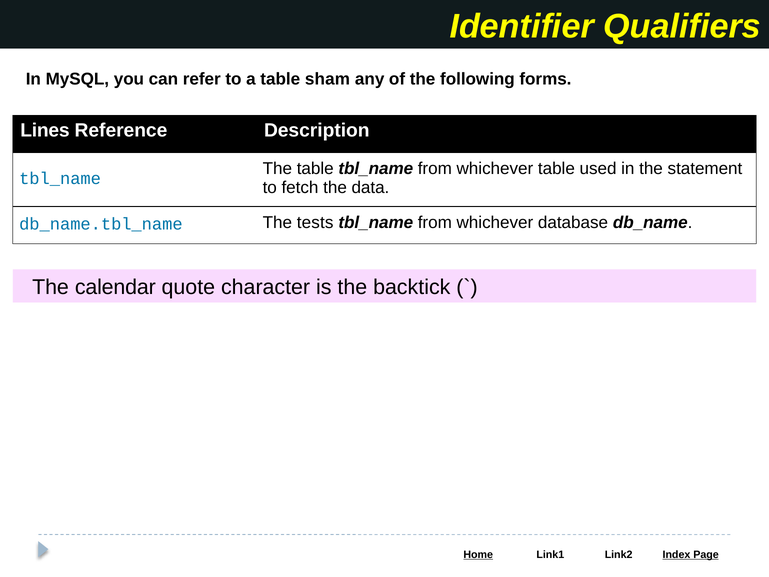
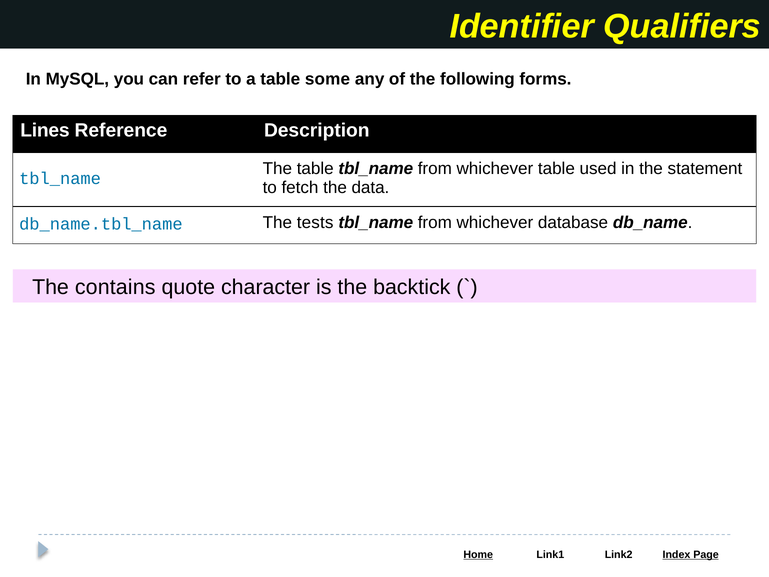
sham: sham -> some
calendar: calendar -> contains
